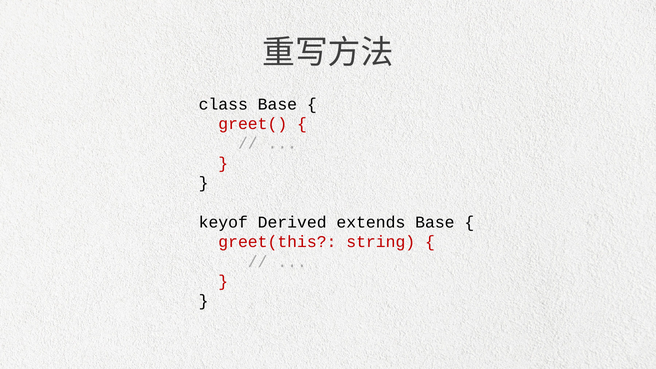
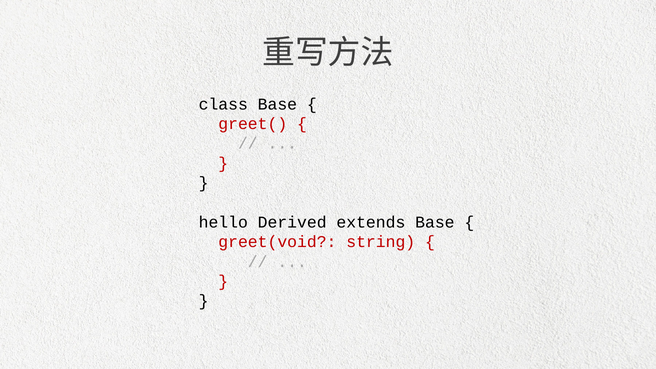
keyof: keyof -> hello
greet(this: greet(this -> greet(void
